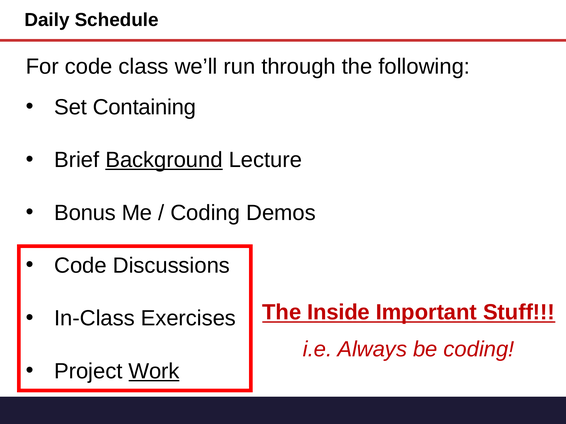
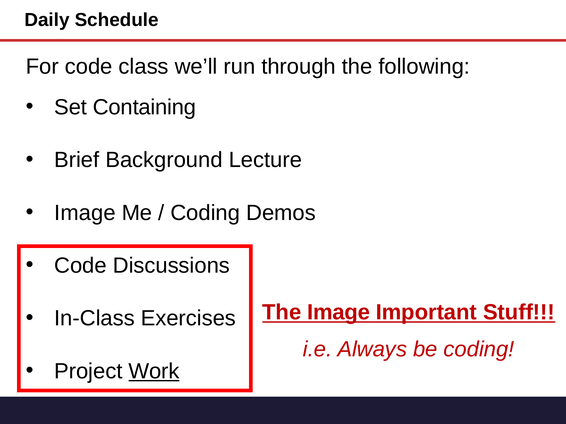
Background underline: present -> none
Bonus at (85, 213): Bonus -> Image
The Inside: Inside -> Image
